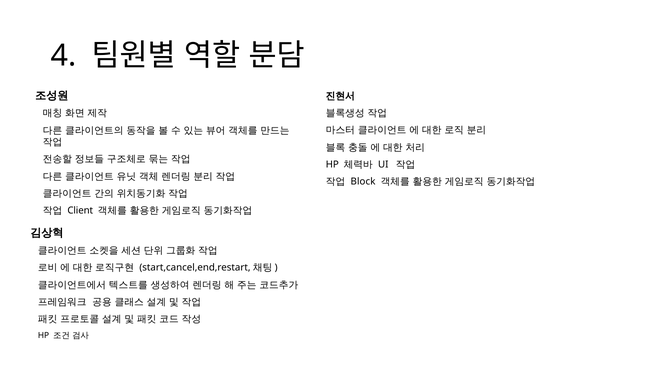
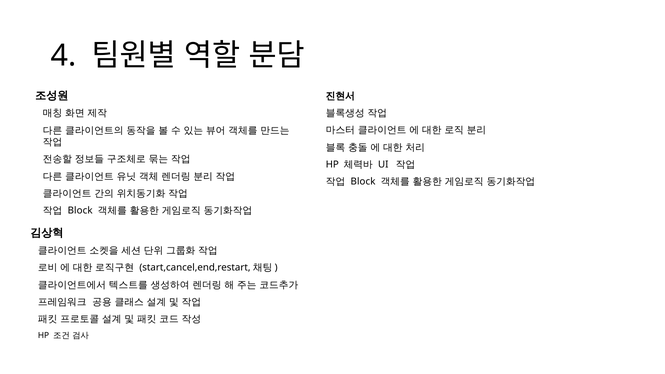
Client at (80, 211): Client -> Block
